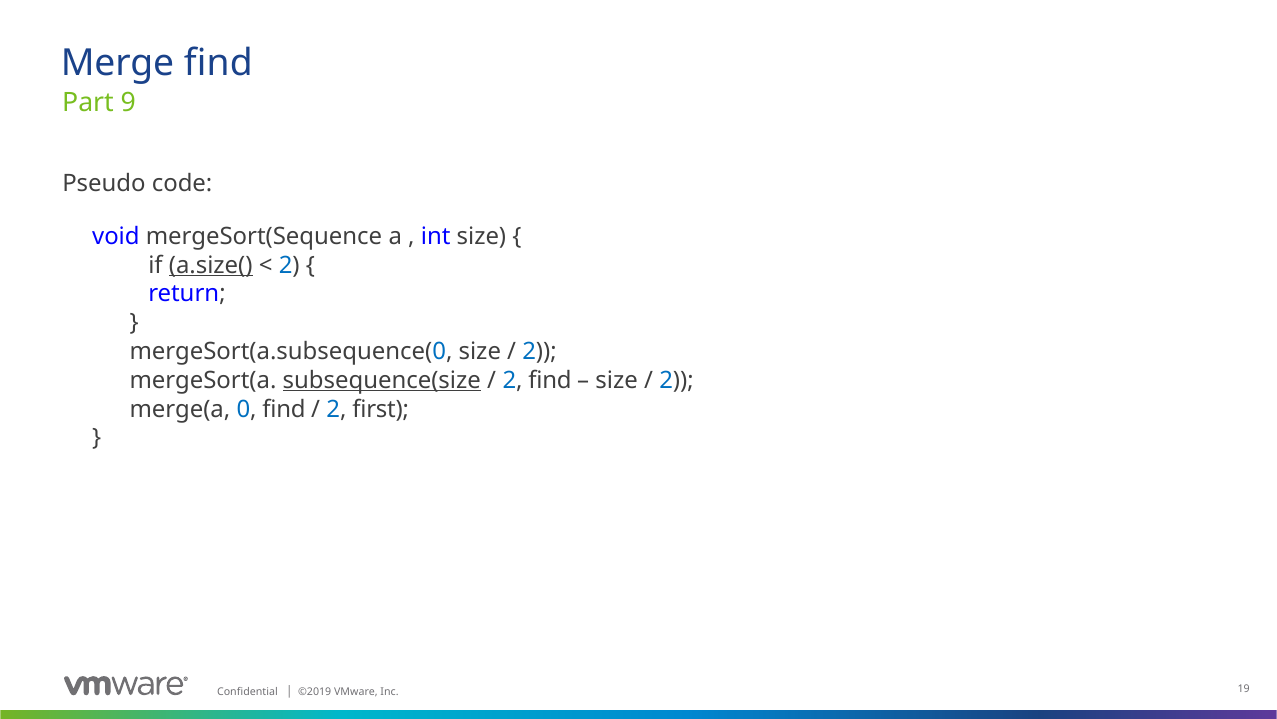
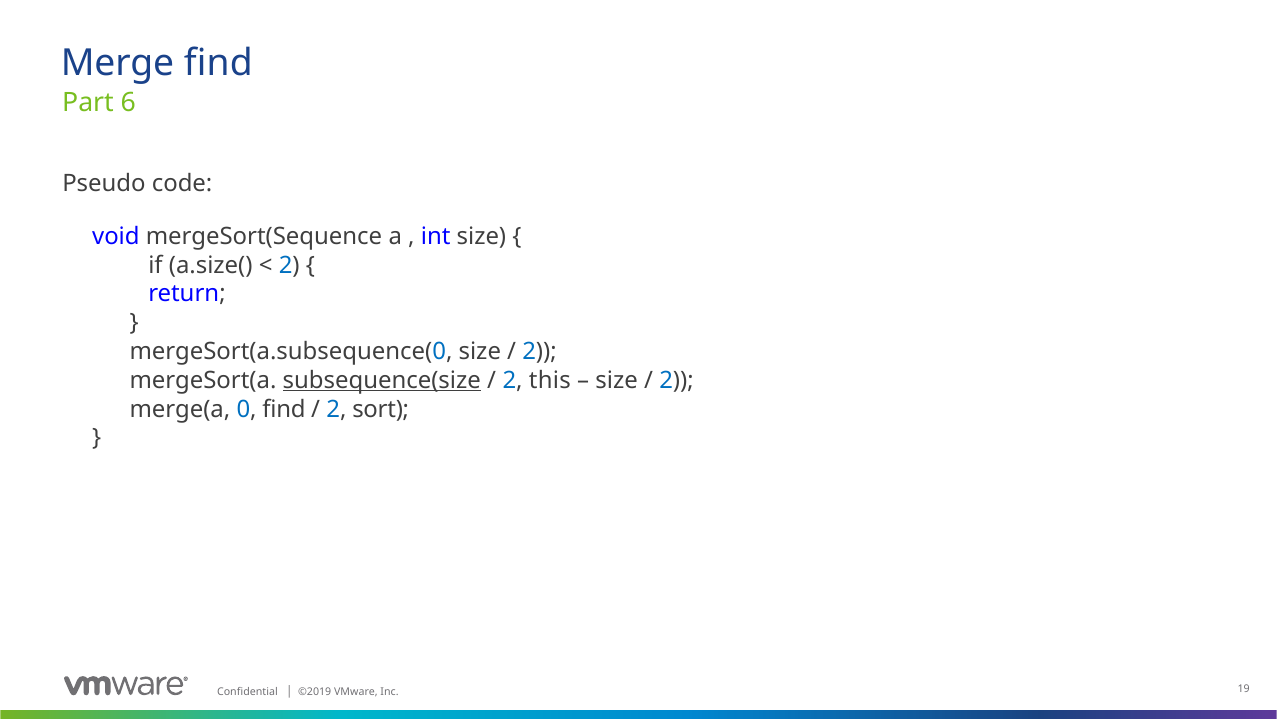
9: 9 -> 6
a.size( underline: present -> none
2 find: find -> this
first: first -> sort
